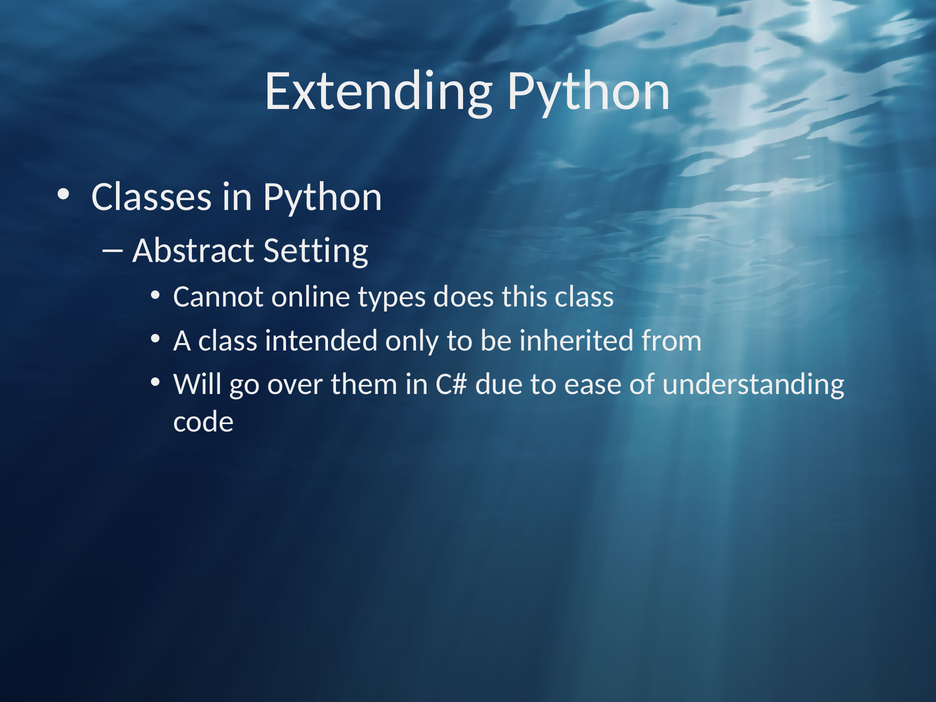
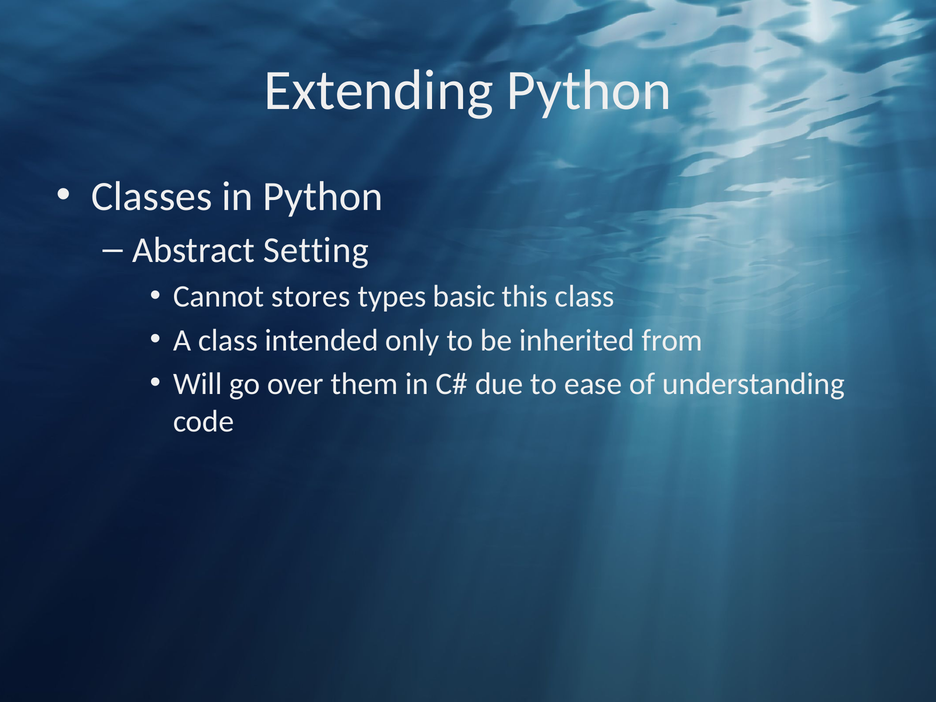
online: online -> stores
does: does -> basic
